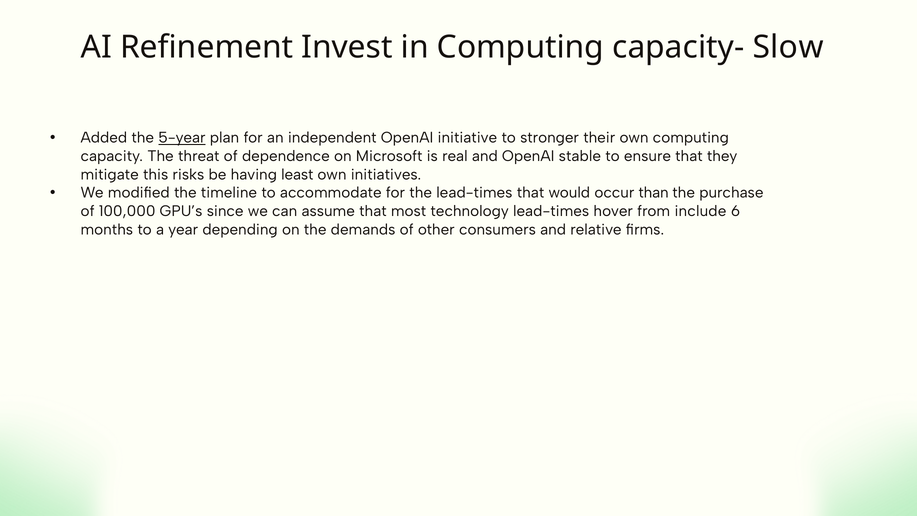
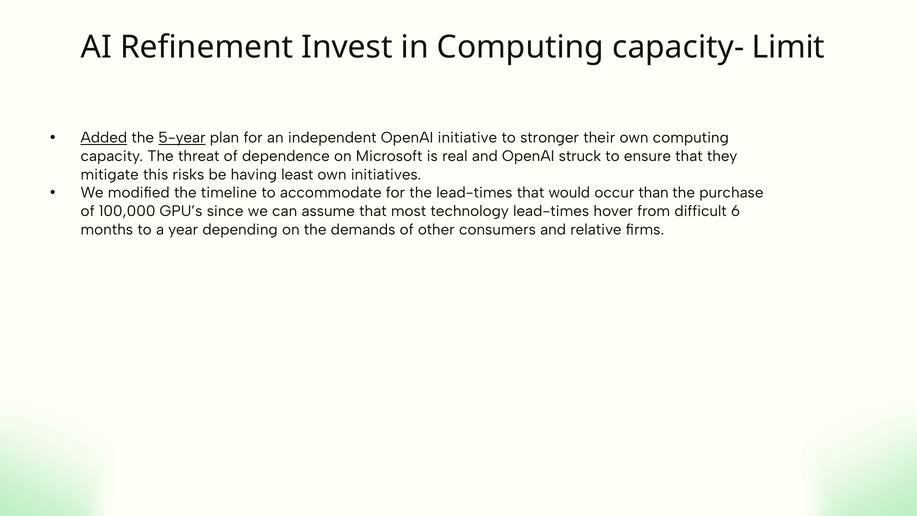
Slow: Slow -> Limit
Added underline: none -> present
stable: stable -> struck
include: include -> difficult
